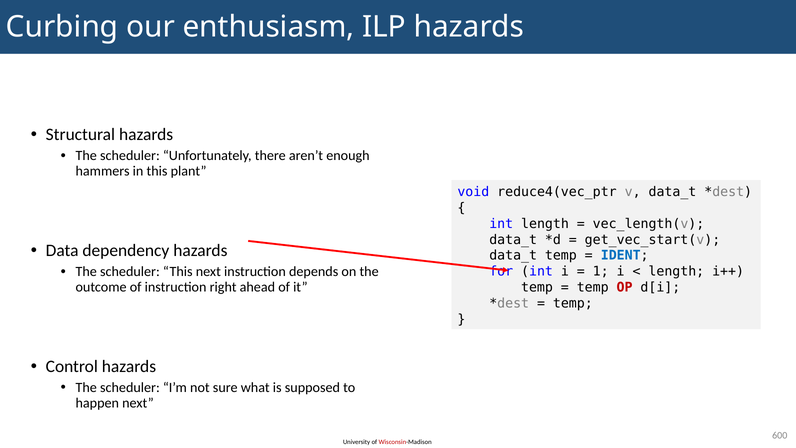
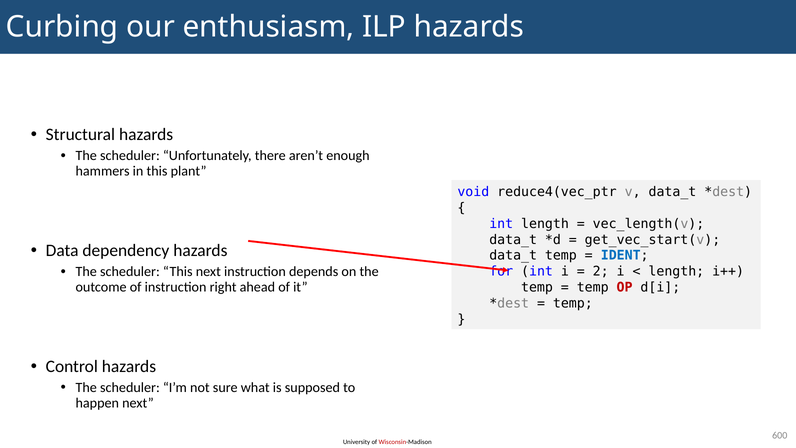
1: 1 -> 2
